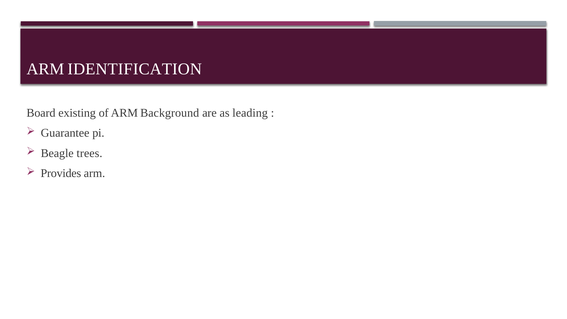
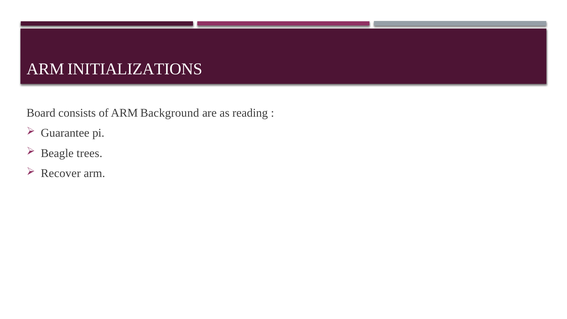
IDENTIFICATION: IDENTIFICATION -> INITIALIZATIONS
existing: existing -> consists
leading: leading -> reading
Provides: Provides -> Recover
